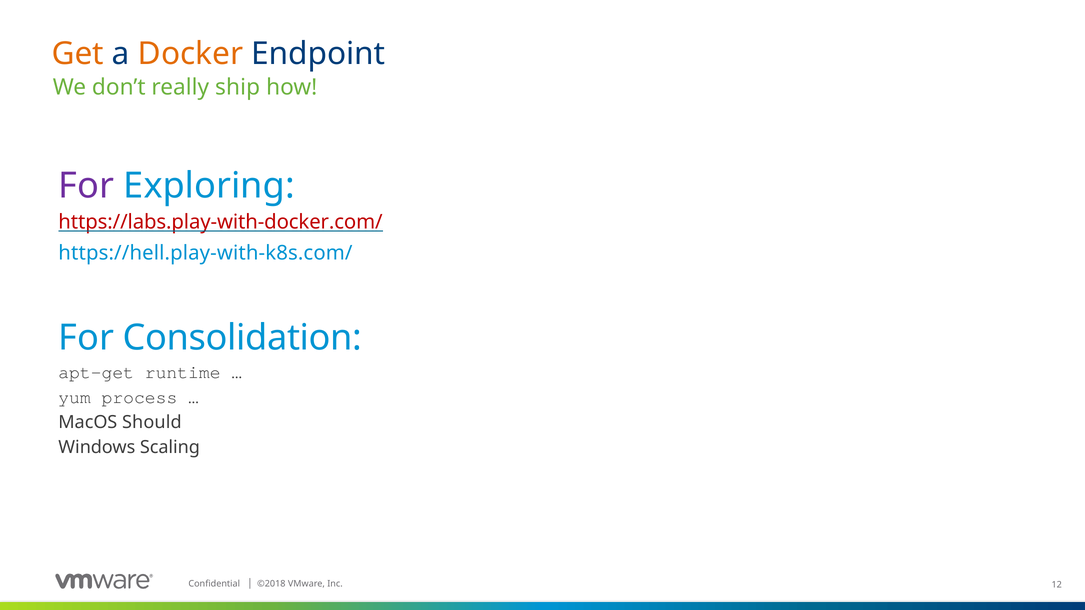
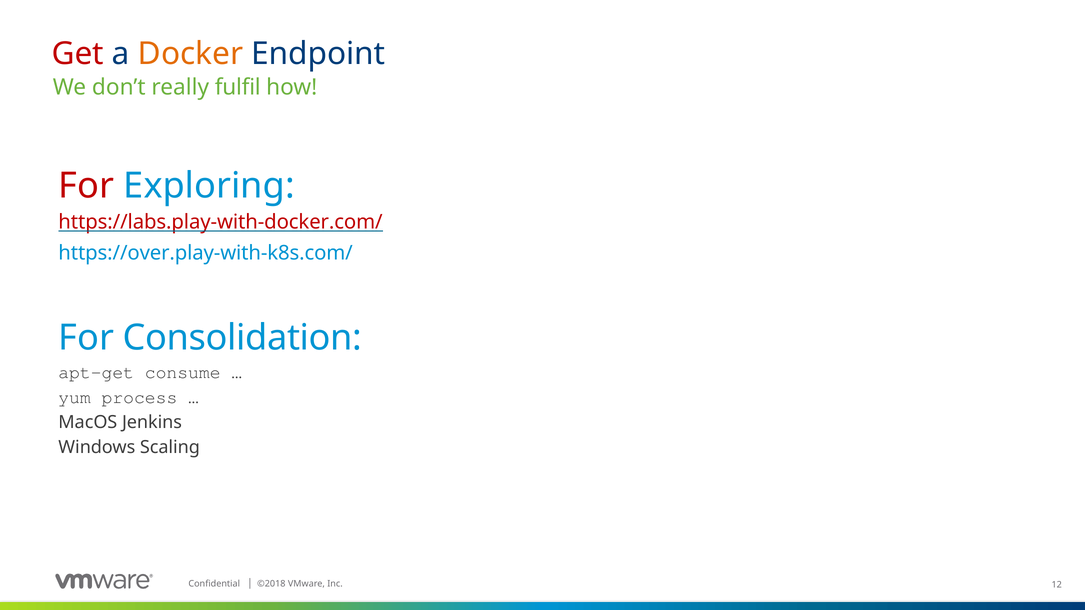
Get colour: orange -> red
ship: ship -> fulfil
For at (86, 186) colour: purple -> red
https://hell.play-with-k8s.com/: https://hell.play-with-k8s.com/ -> https://over.play-with-k8s.com/
runtime: runtime -> consume
Should: Should -> Jenkins
